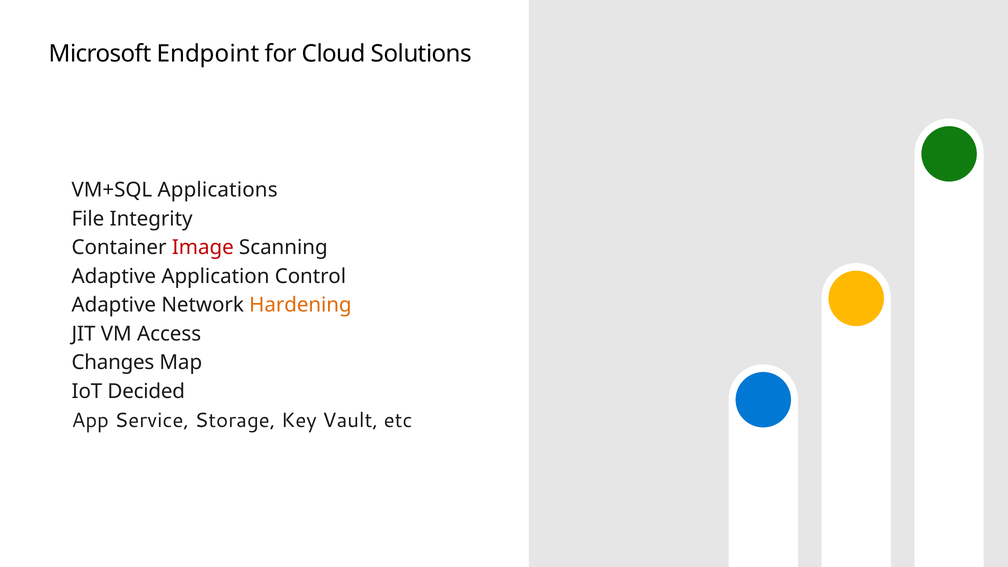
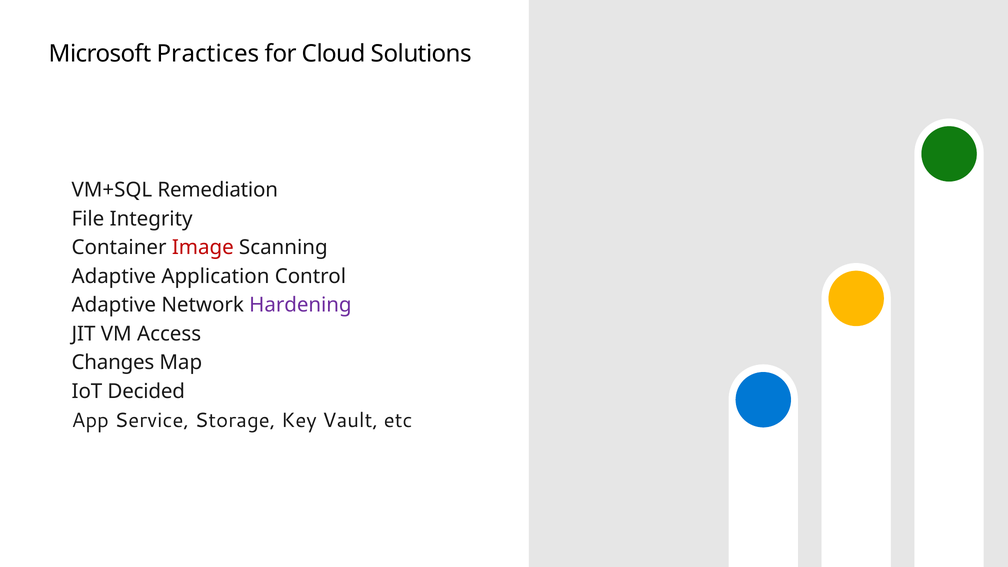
Endpoint: Endpoint -> Practices
Applications: Applications -> Remediation
Hardening colour: orange -> purple
